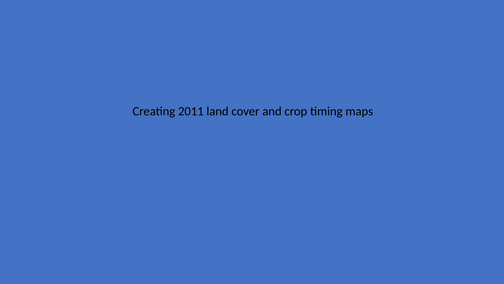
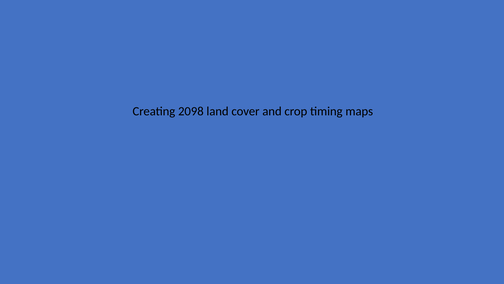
2011: 2011 -> 2098
